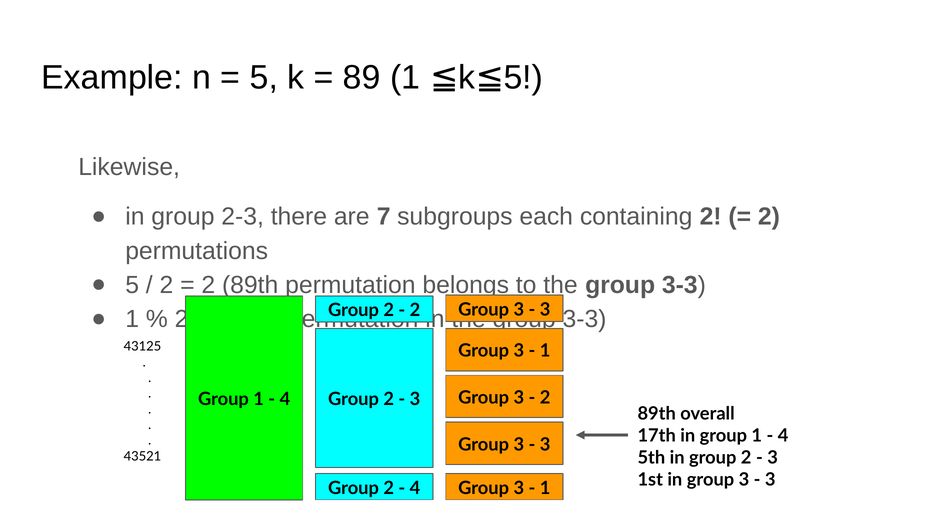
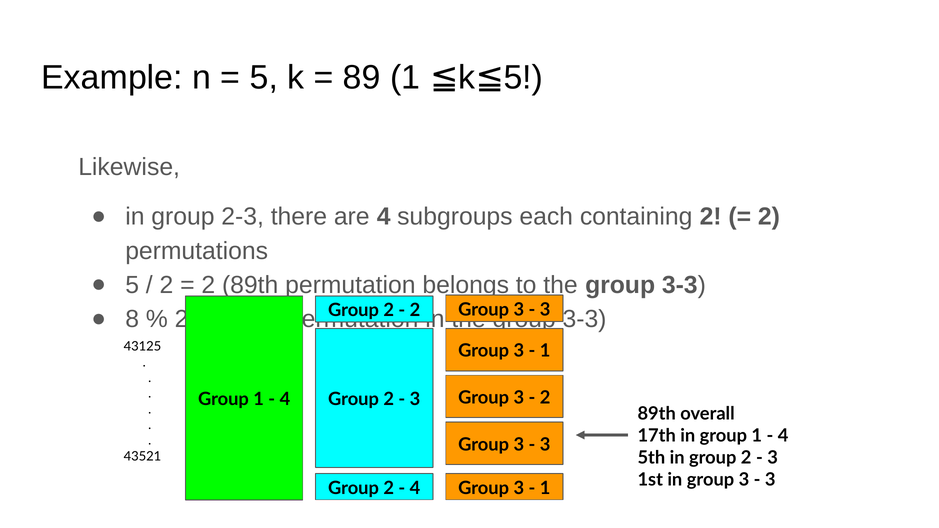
are 7: 7 -> 4
1 at (132, 319): 1 -> 8
